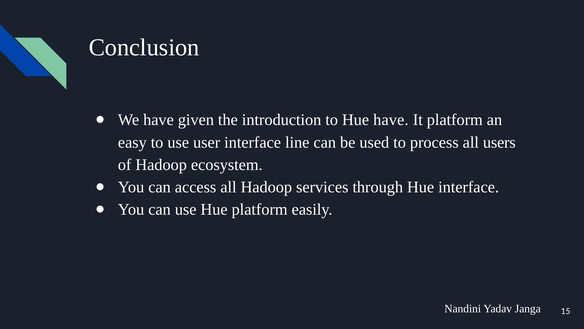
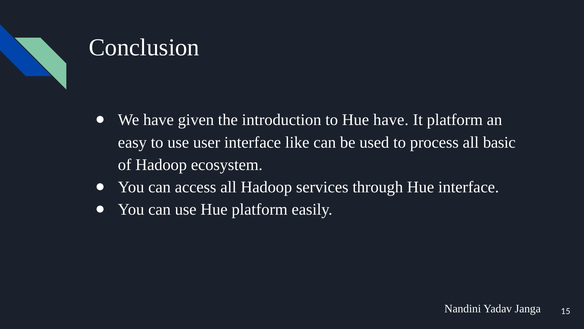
line: line -> like
users: users -> basic
